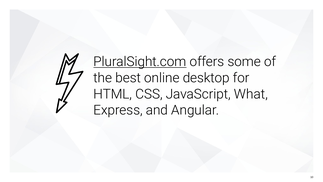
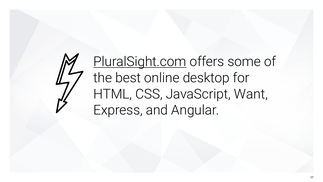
What: What -> Want
